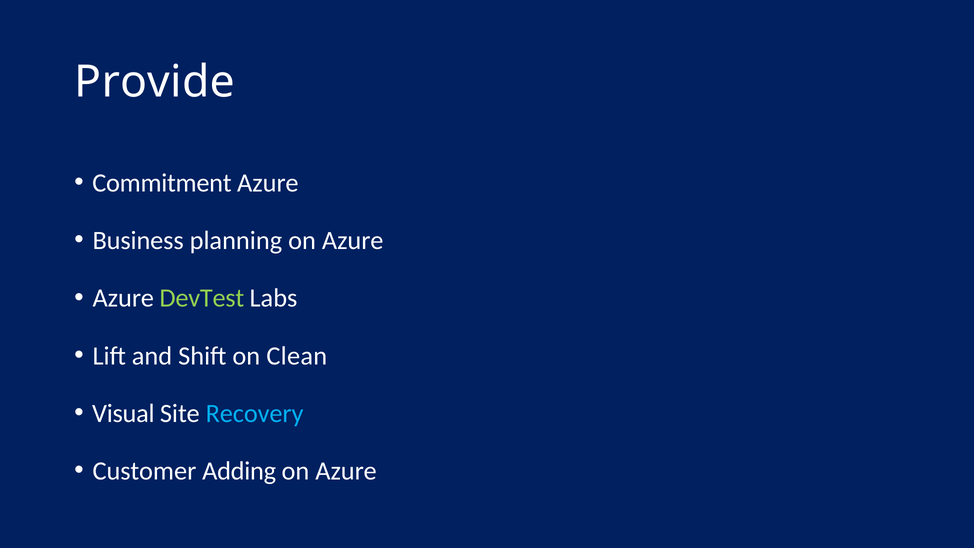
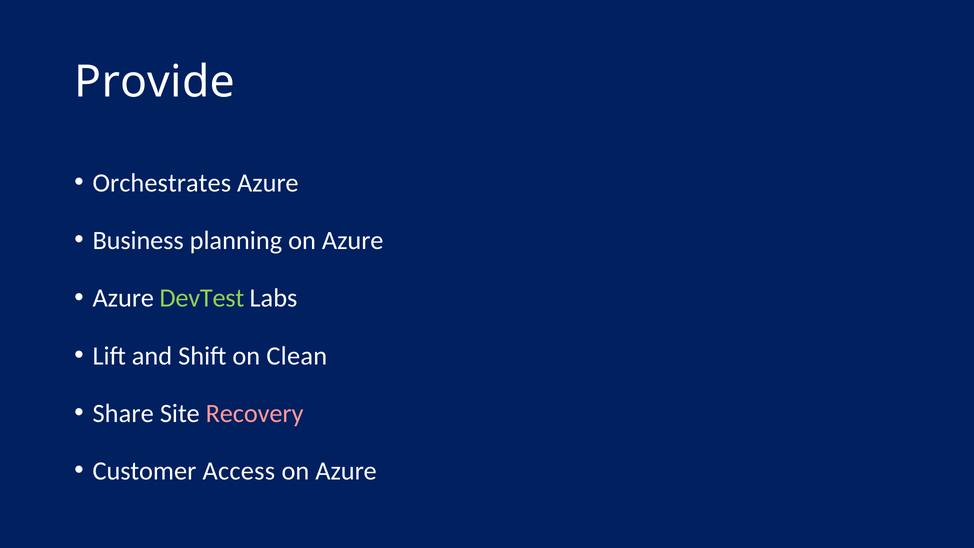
Commitment: Commitment -> Orchestrates
Visual: Visual -> Share
Recovery colour: light blue -> pink
Adding: Adding -> Access
